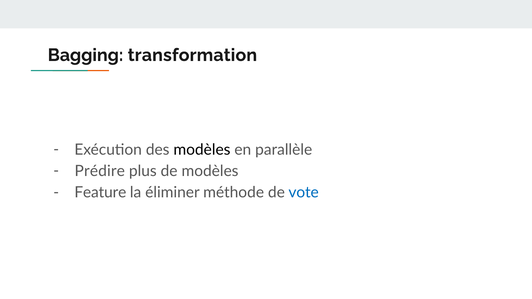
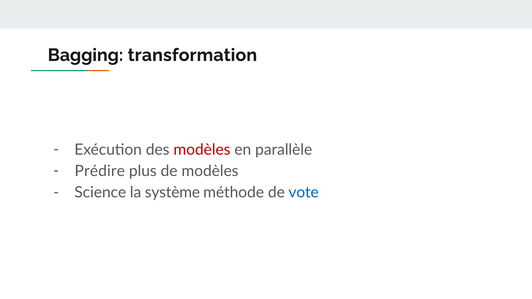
modèles at (202, 150) colour: black -> red
Feature: Feature -> Science
éliminer: éliminer -> système
